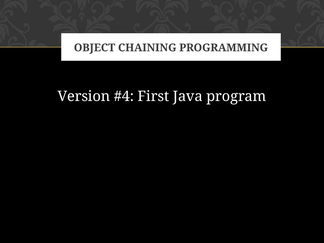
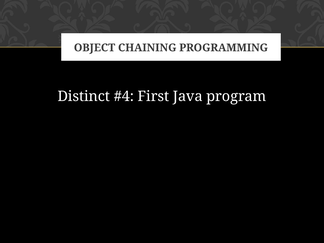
Version: Version -> Distinct
